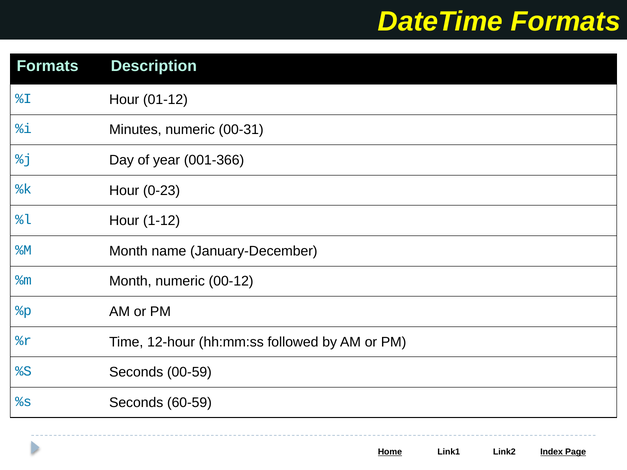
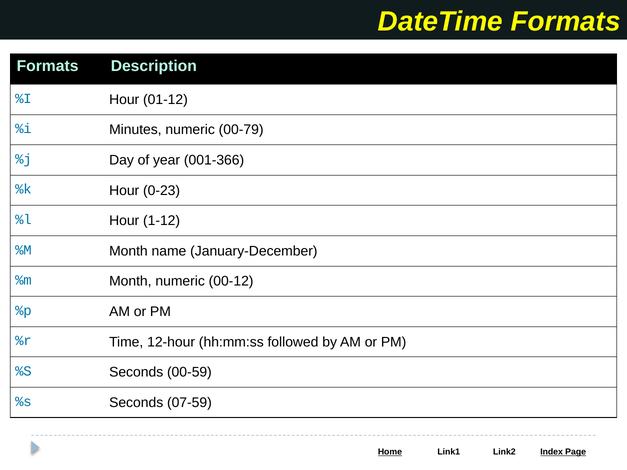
00-31: 00-31 -> 00-79
60-59: 60-59 -> 07-59
